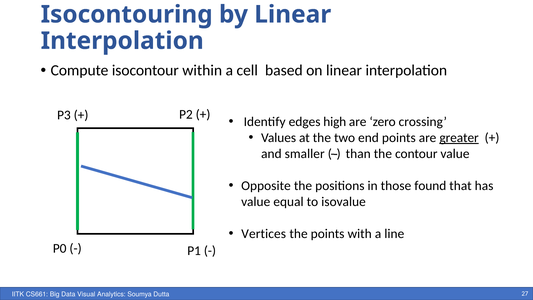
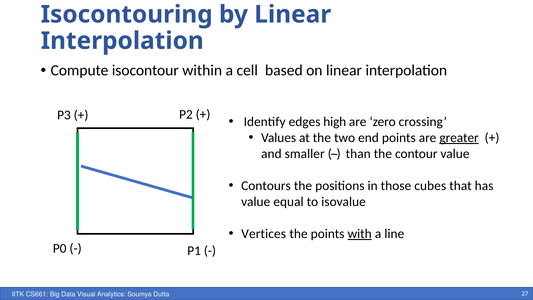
Opposite: Opposite -> Contours
found: found -> cubes
with underline: none -> present
